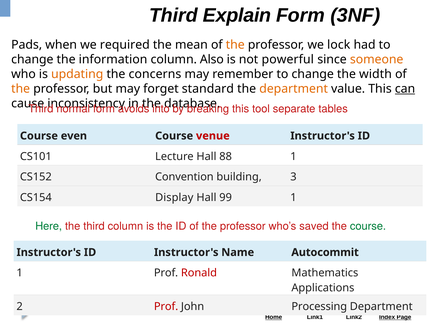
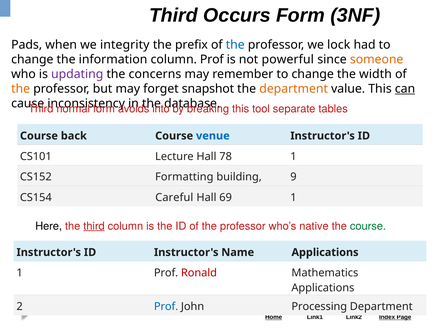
Explain: Explain -> Occurs
required: required -> integrity
mean: mean -> prefix
the at (235, 45) colour: orange -> blue
column Also: Also -> Prof
updating colour: orange -> purple
standard: standard -> snapshot
even: even -> back
venue colour: red -> blue
88: 88 -> 78
Convention: Convention -> Formatting
3: 3 -> 9
Display: Display -> Careful
99: 99 -> 69
Here colour: green -> black
third at (94, 226) underline: none -> present
saved: saved -> native
Name Autocommit: Autocommit -> Applications
Prof at (166, 307) colour: red -> blue
